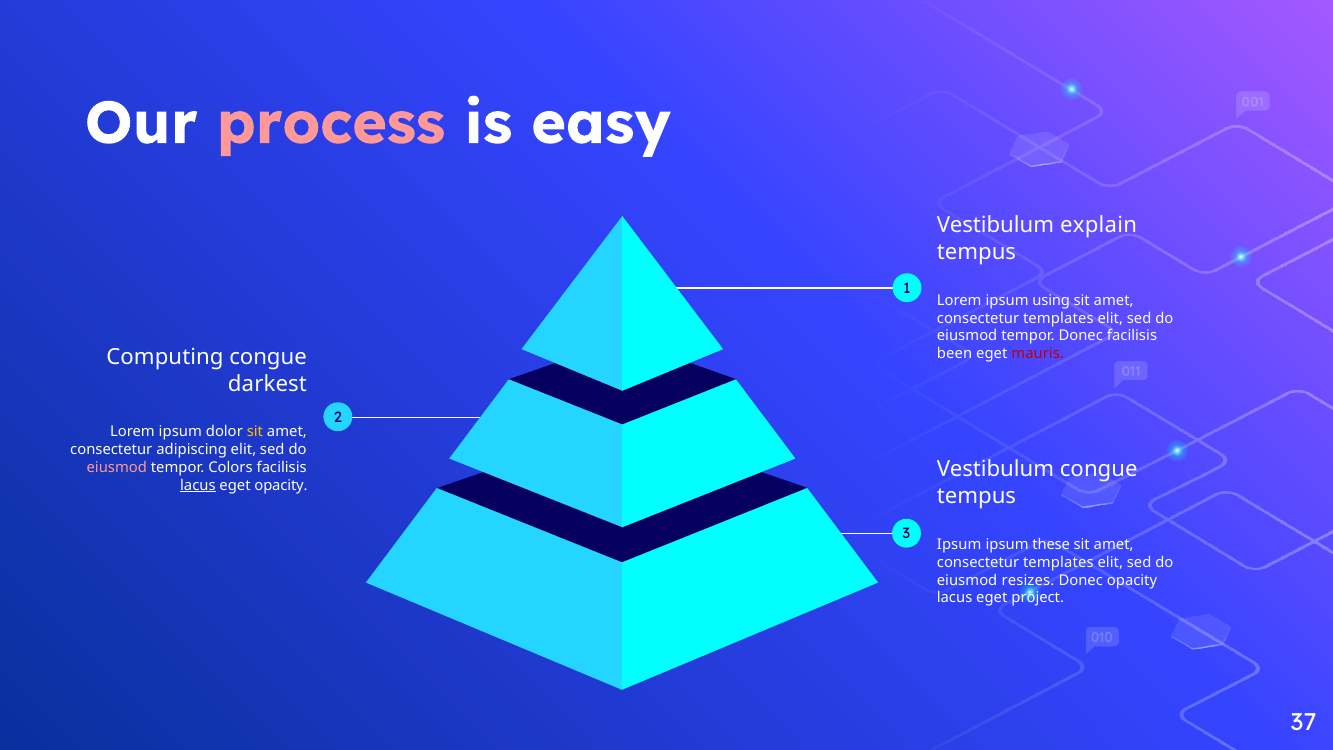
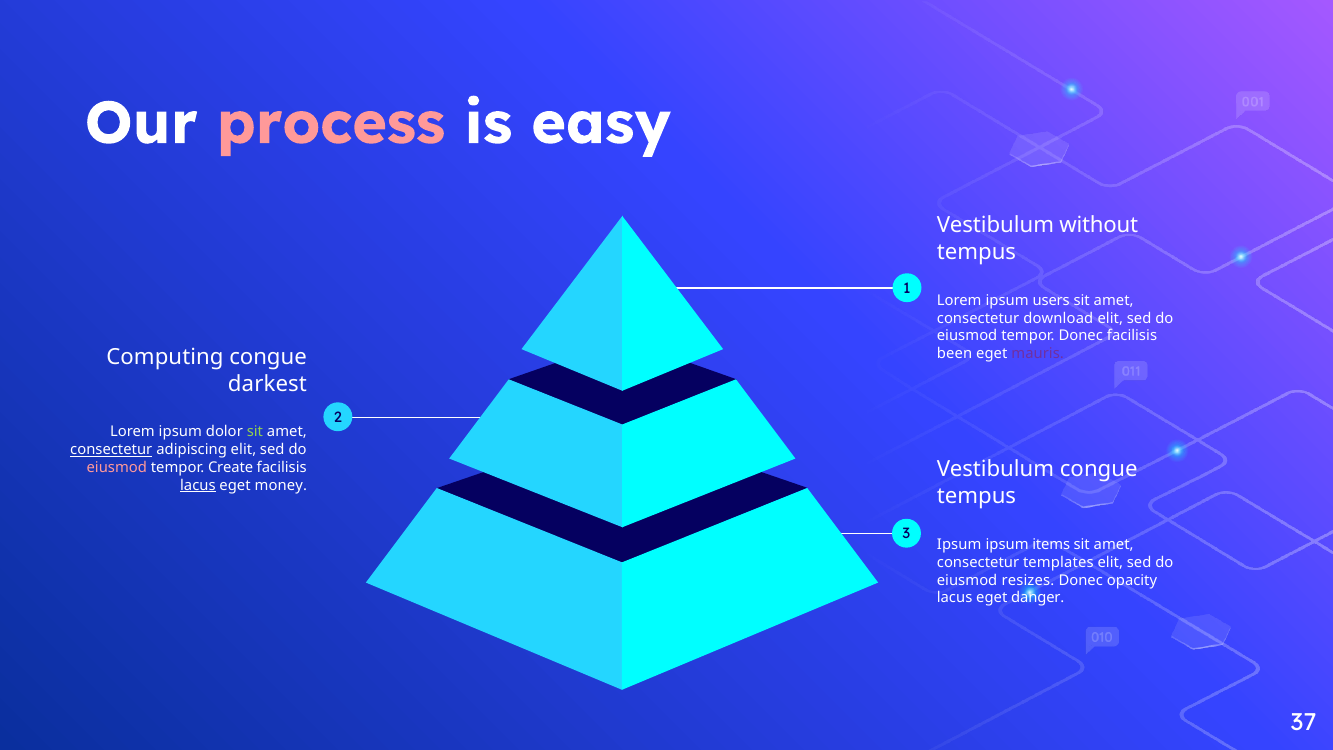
explain: explain -> without
using: using -> users
templates at (1058, 318): templates -> download
mauris colour: red -> purple
sit at (255, 432) colour: yellow -> light green
consectetur at (111, 450) underline: none -> present
Colors: Colors -> Create
eget opacity: opacity -> money
these: these -> items
project: project -> danger
